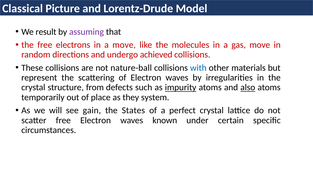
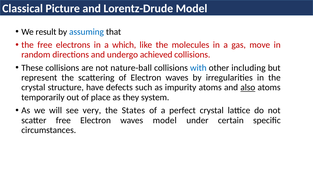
assuming colour: purple -> blue
a move: move -> which
materials: materials -> including
from: from -> have
impurity underline: present -> none
gain: gain -> very
waves known: known -> model
